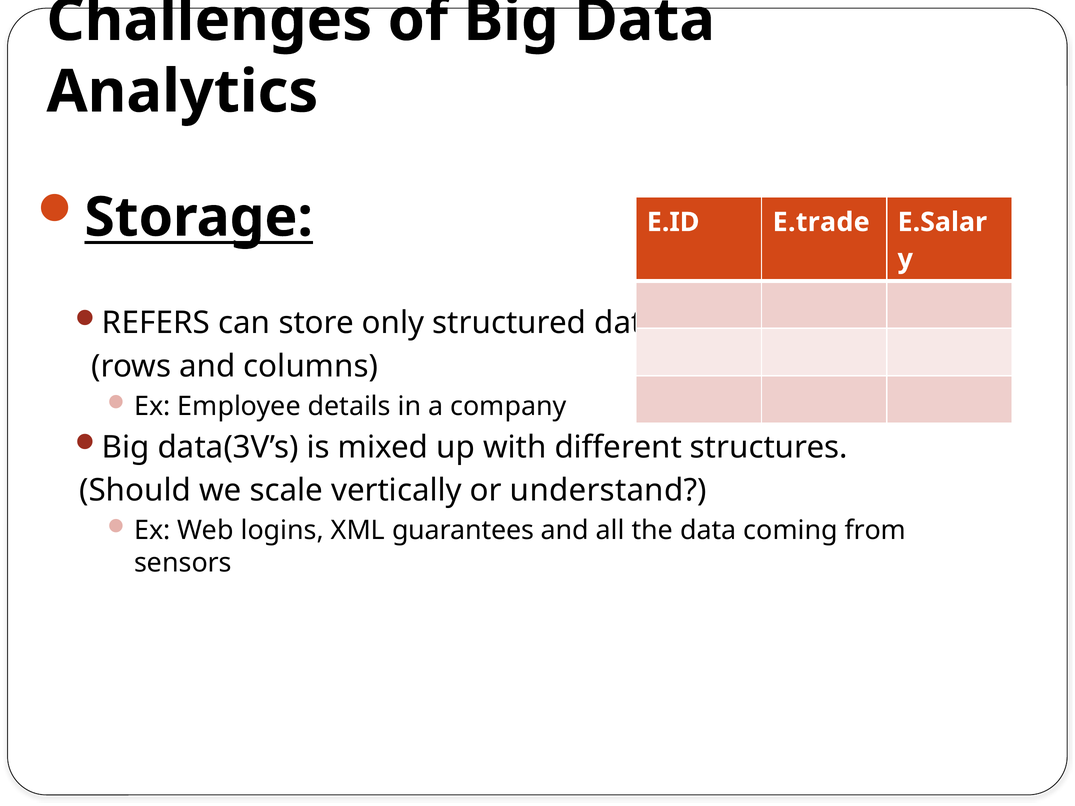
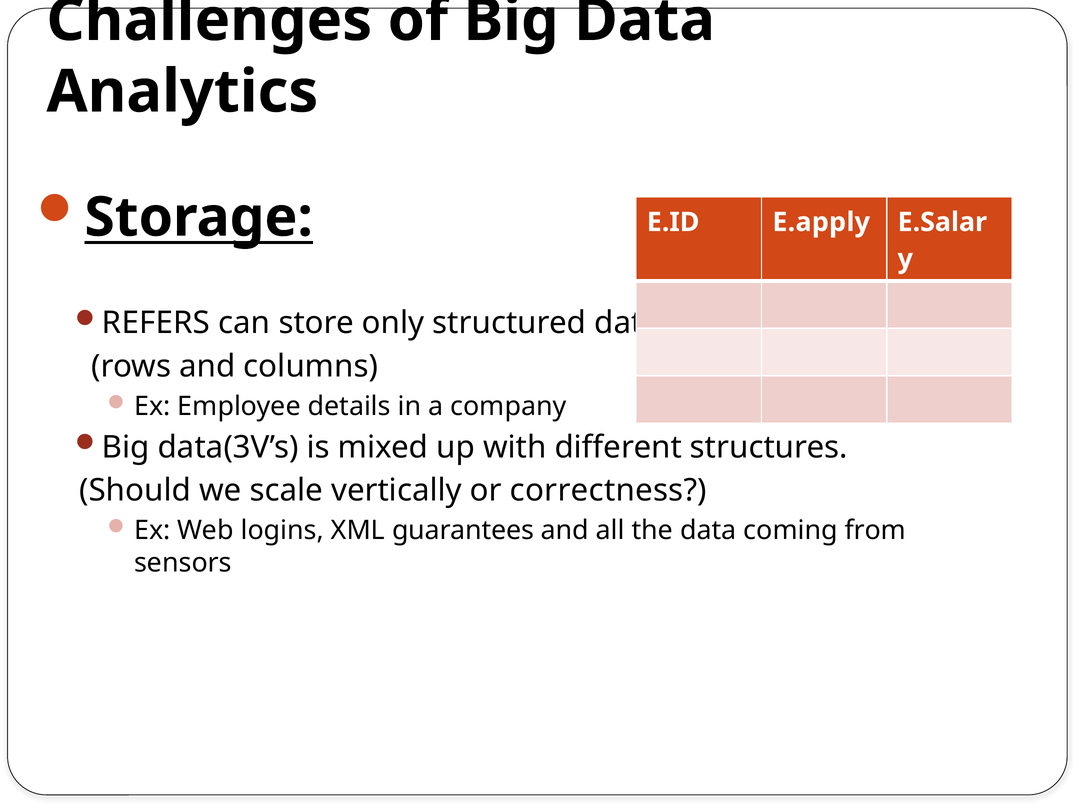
E.trade: E.trade -> E.apply
understand: understand -> correctness
